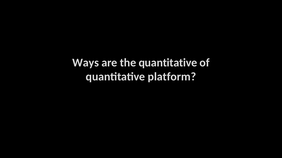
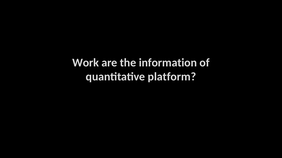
Ways: Ways -> Work
the quantitative: quantitative -> information
